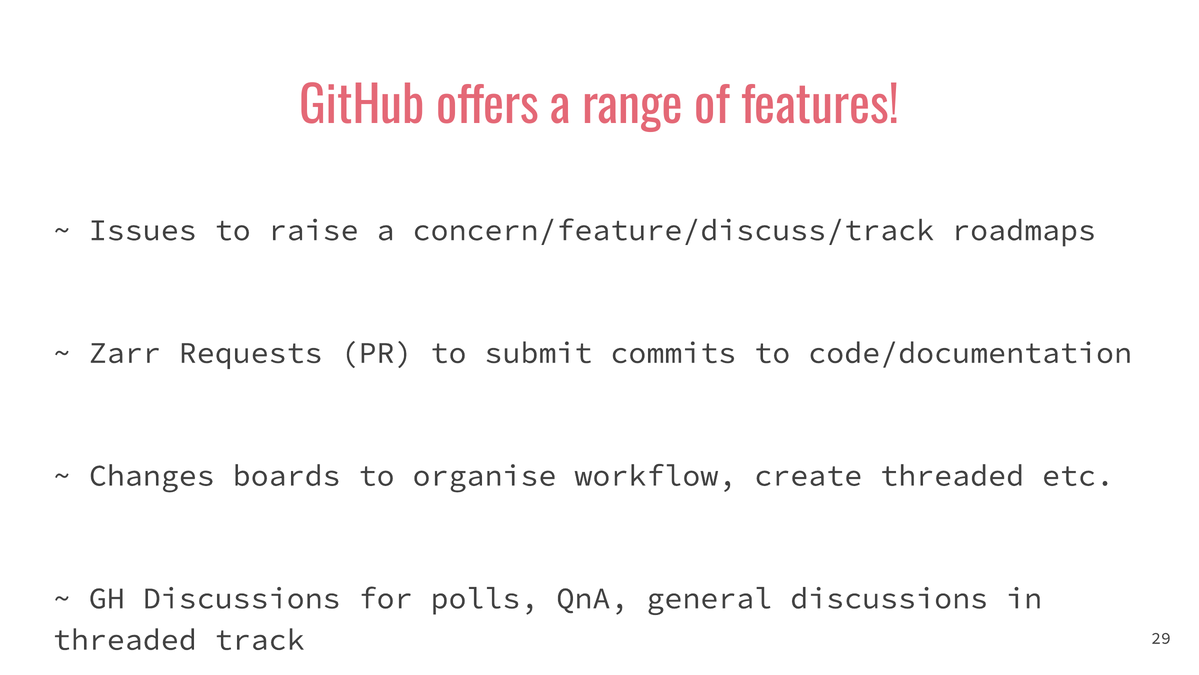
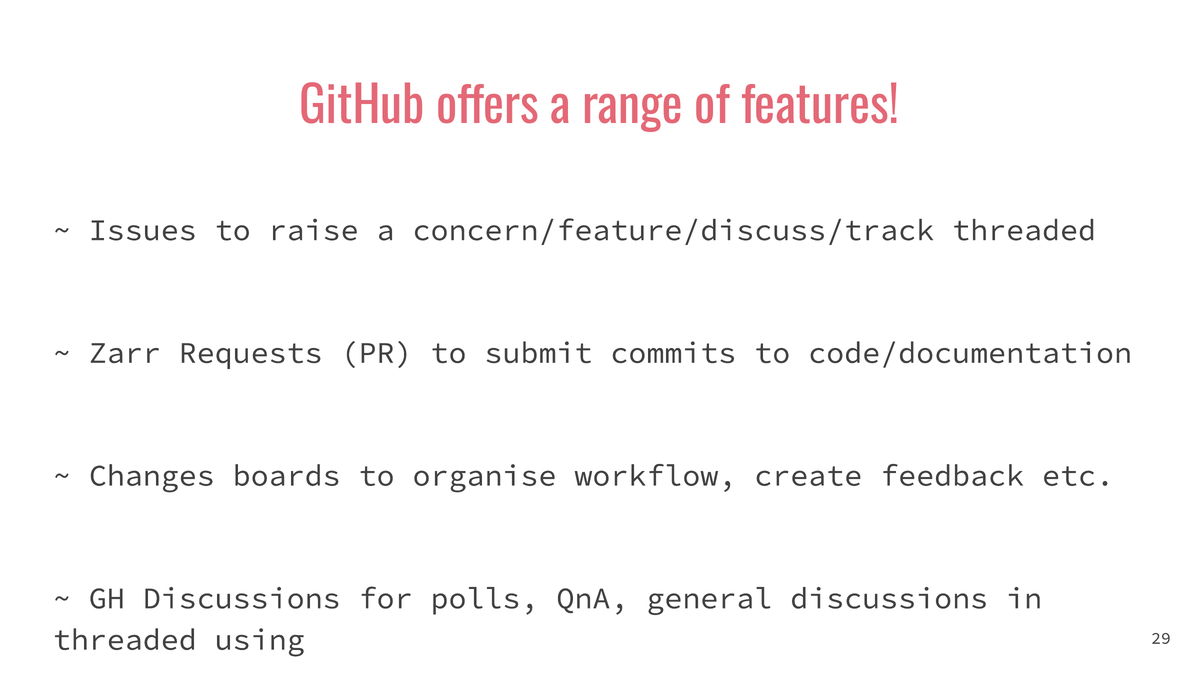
concern/feature/discuss/track roadmaps: roadmaps -> threaded
create threaded: threaded -> feedback
track: track -> using
